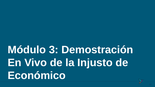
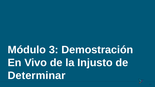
Económico: Económico -> Determinar
